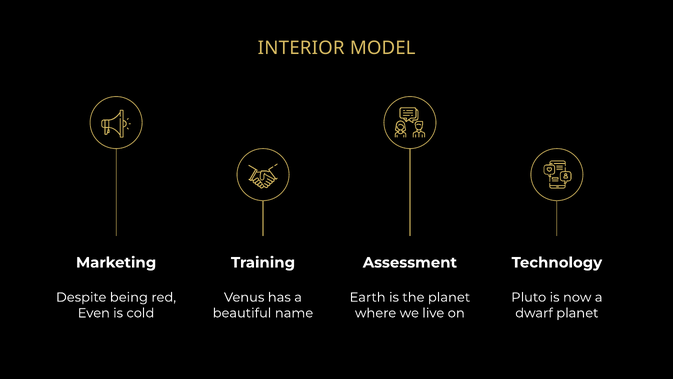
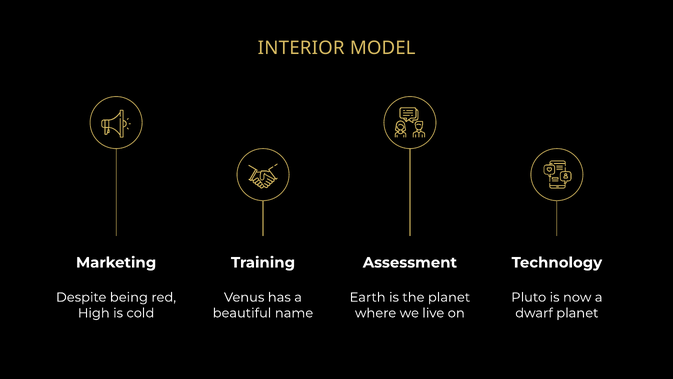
Even: Even -> High
